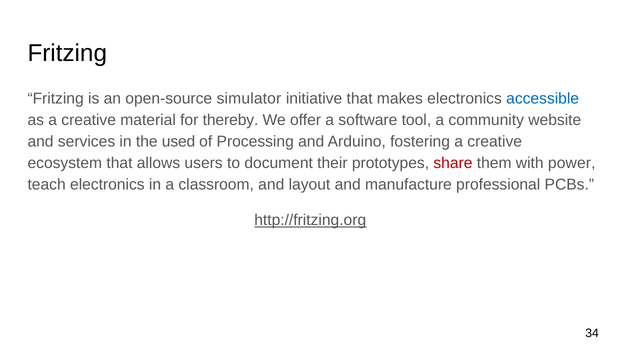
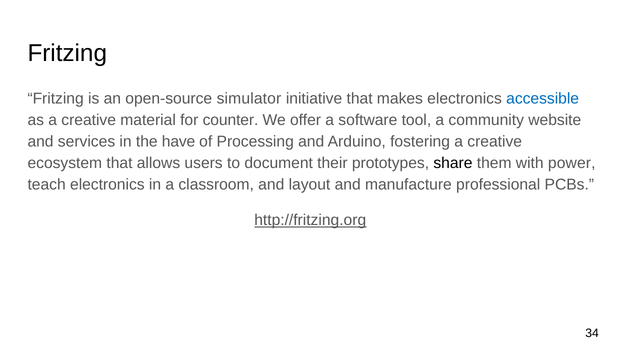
thereby: thereby -> counter
used: used -> have
share colour: red -> black
